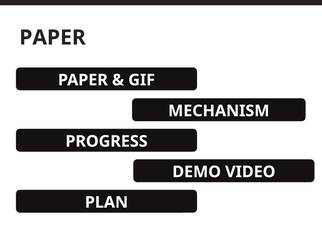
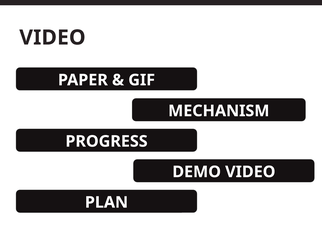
PAPER at (53, 38): PAPER -> VIDEO
